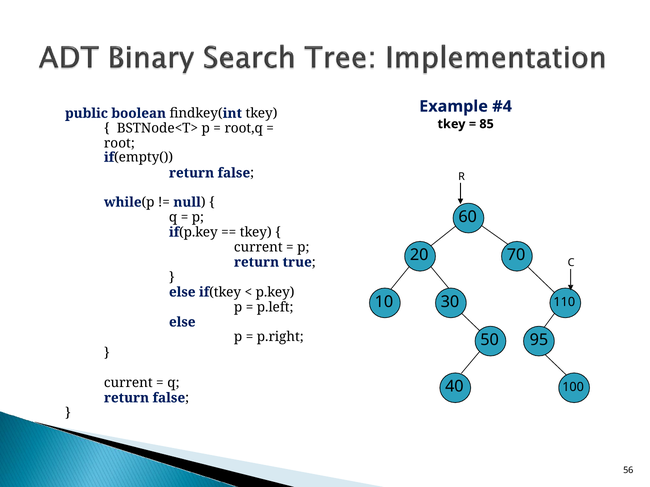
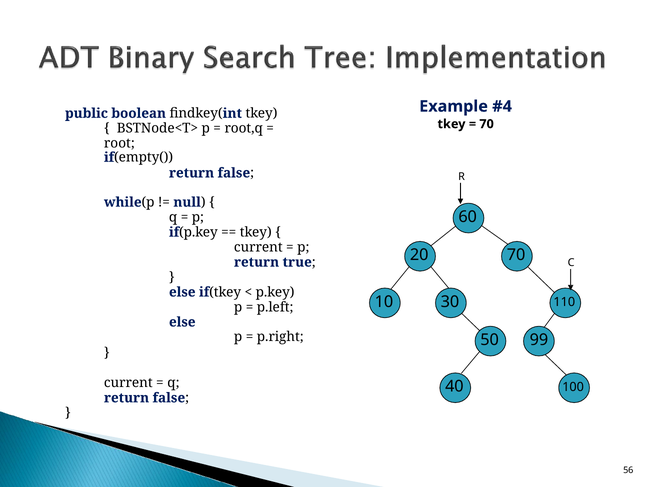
85 at (487, 124): 85 -> 70
95: 95 -> 99
